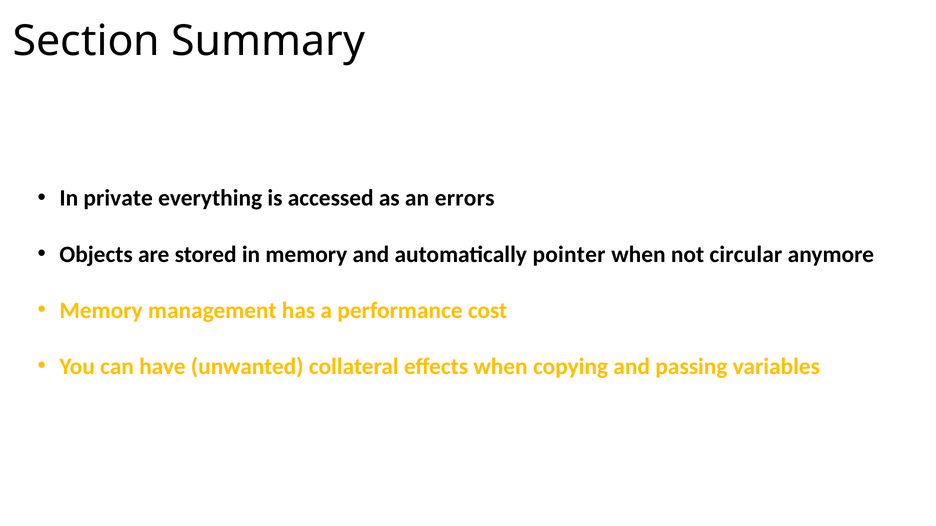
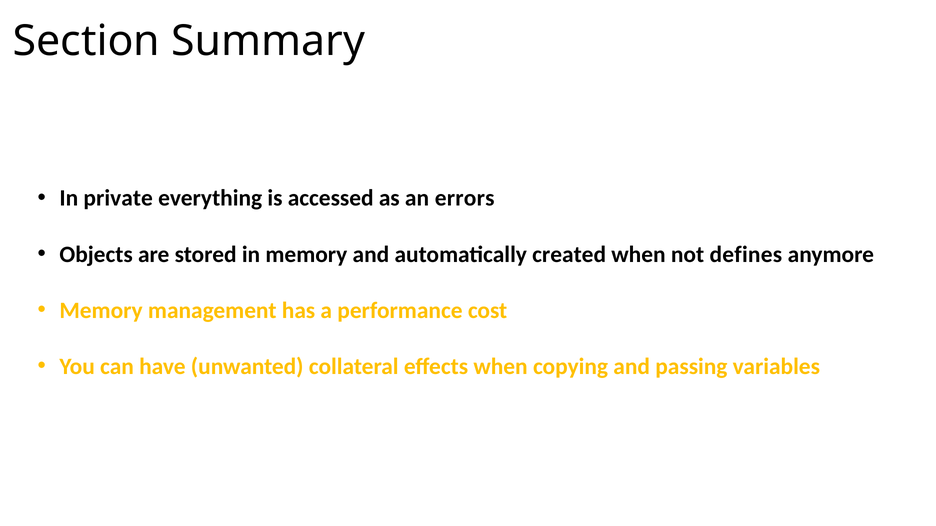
pointer: pointer -> created
circular: circular -> defines
